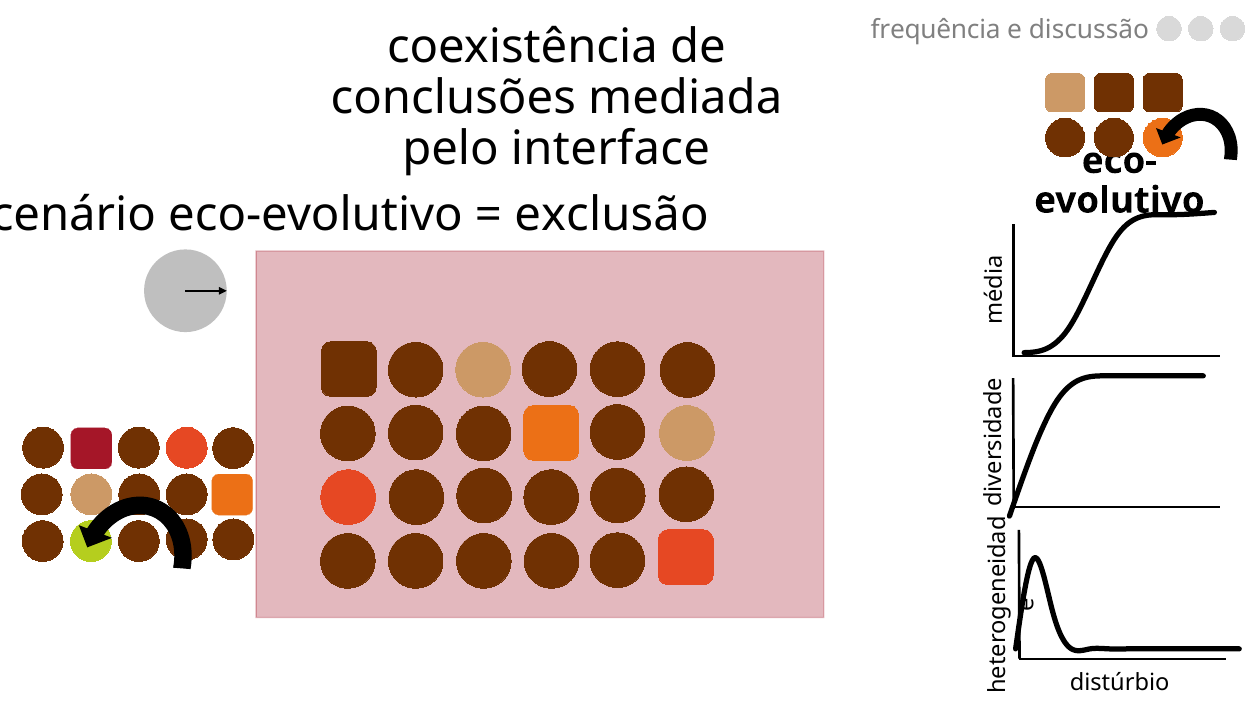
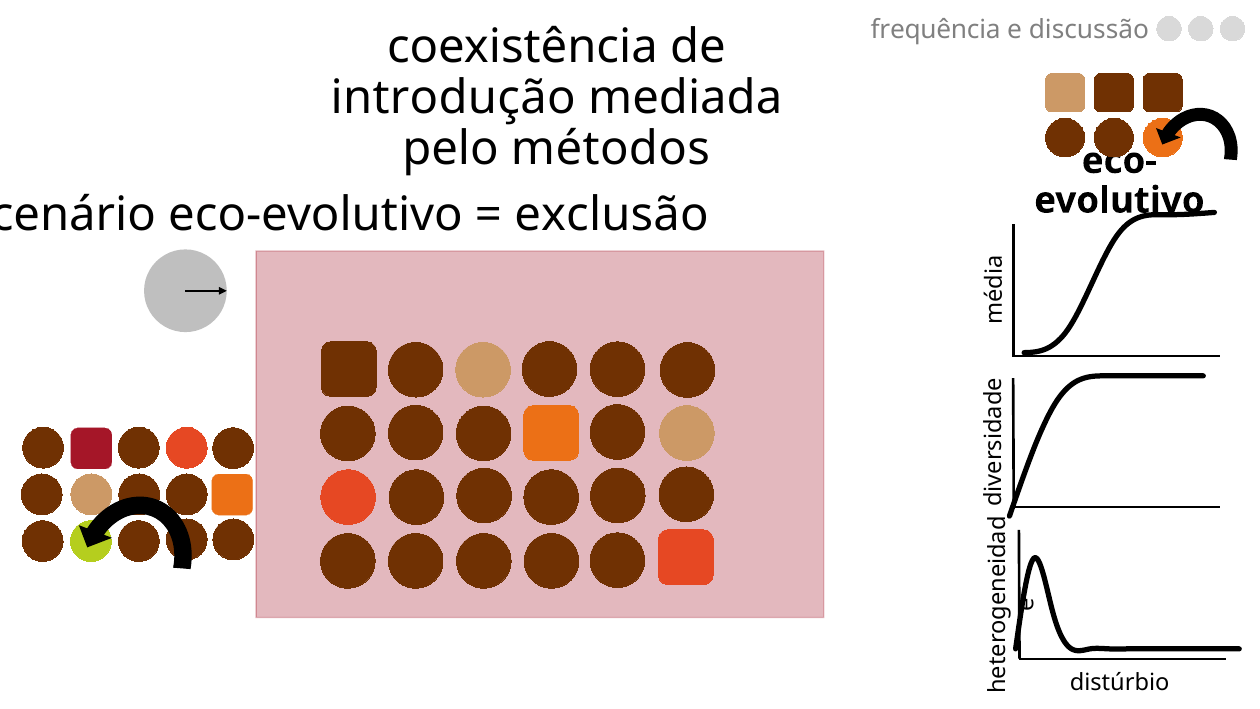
conclusões: conclusões -> introdução
interface: interface -> métodos
